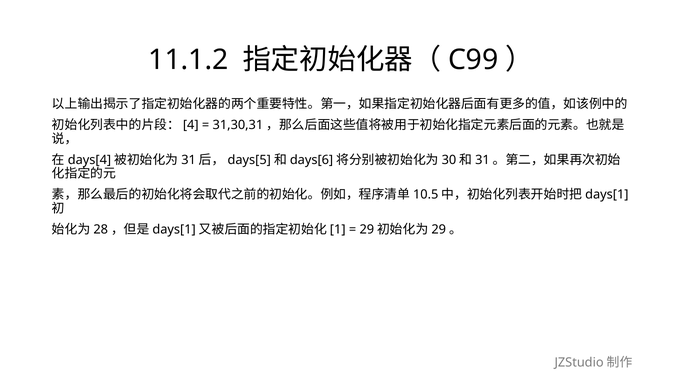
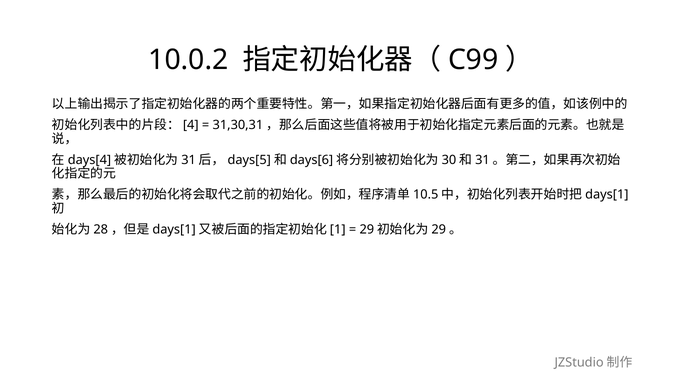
11.1.2: 11.1.2 -> 10.0.2
